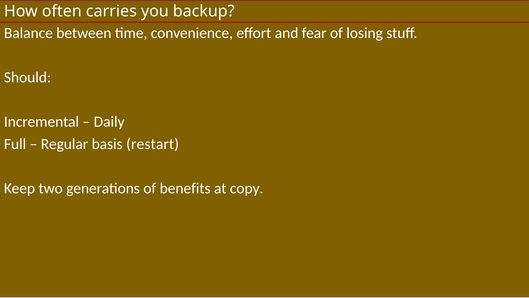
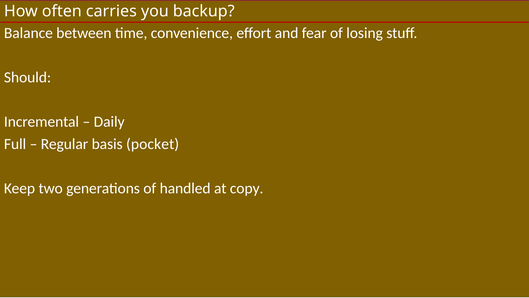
restart: restart -> pocket
benefits: benefits -> handled
